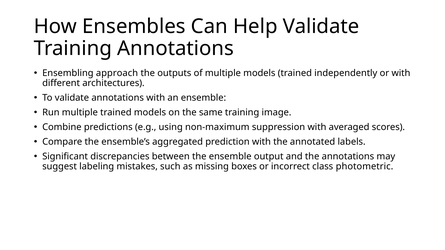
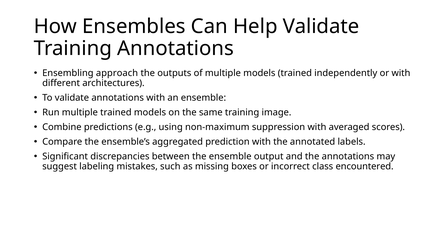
photometric: photometric -> encountered
